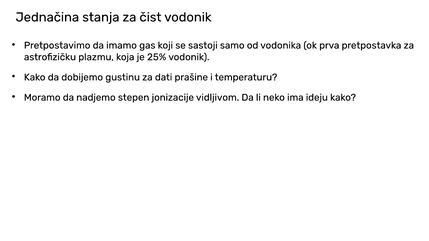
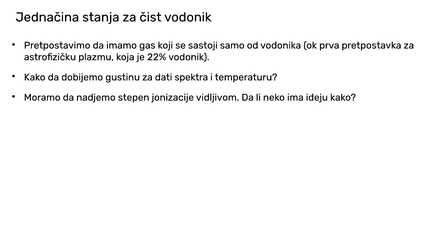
25%: 25% -> 22%
prašine: prašine -> spektra
